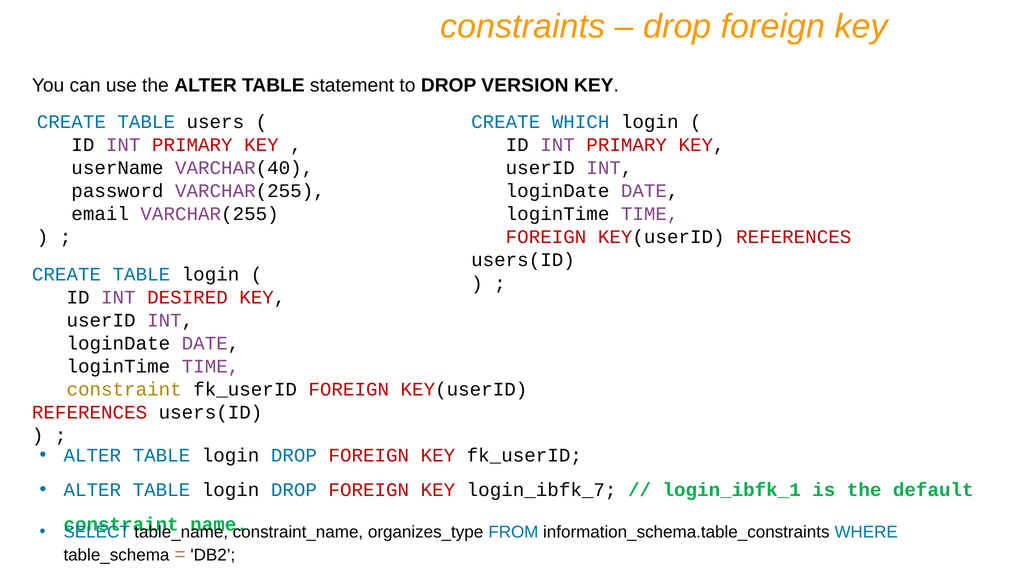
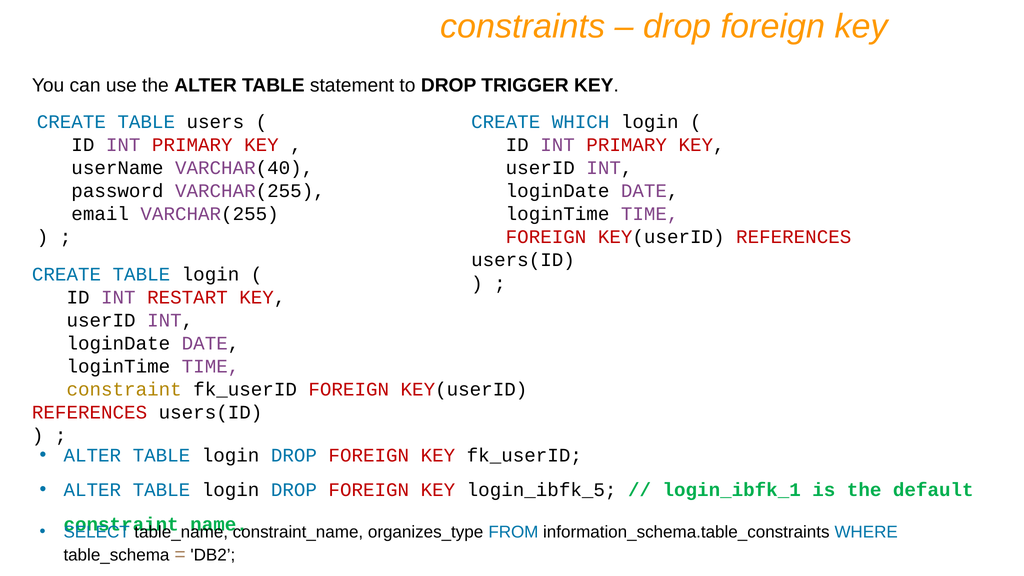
VERSION: VERSION -> TRIGGER
DESIRED: DESIRED -> RESTART
login_ibfk_7: login_ibfk_7 -> login_ibfk_5
